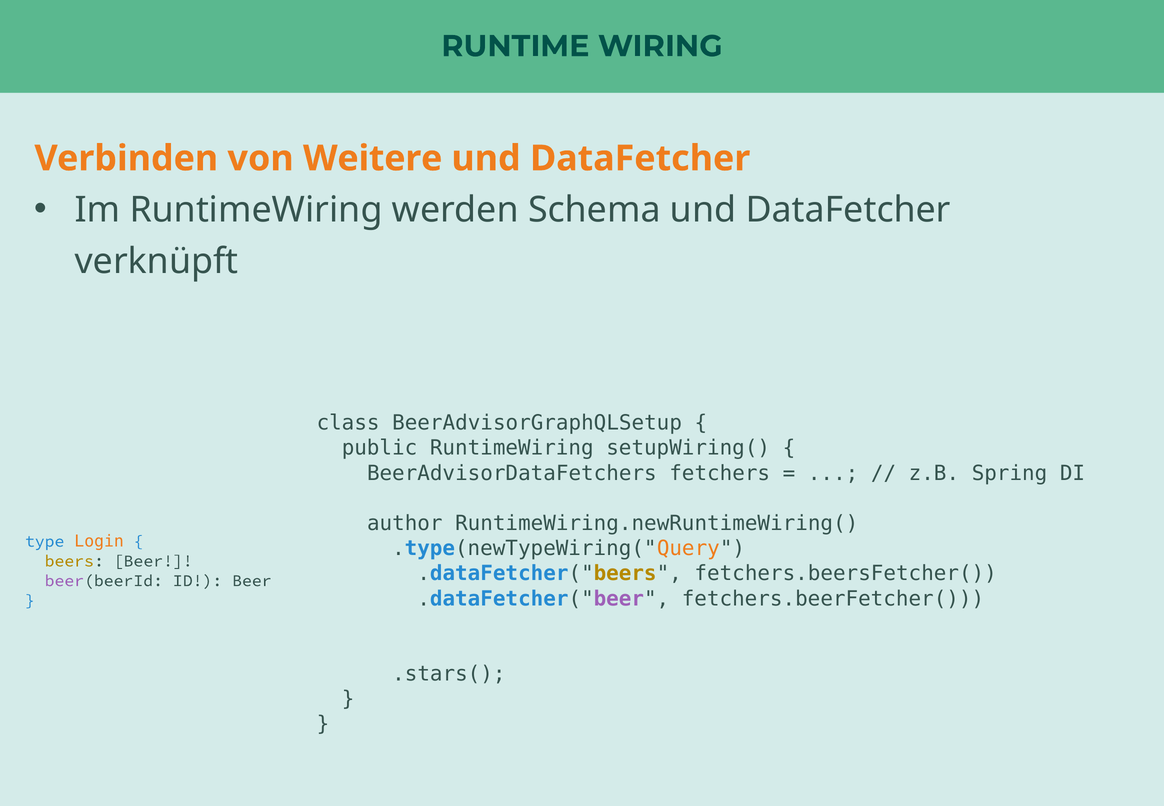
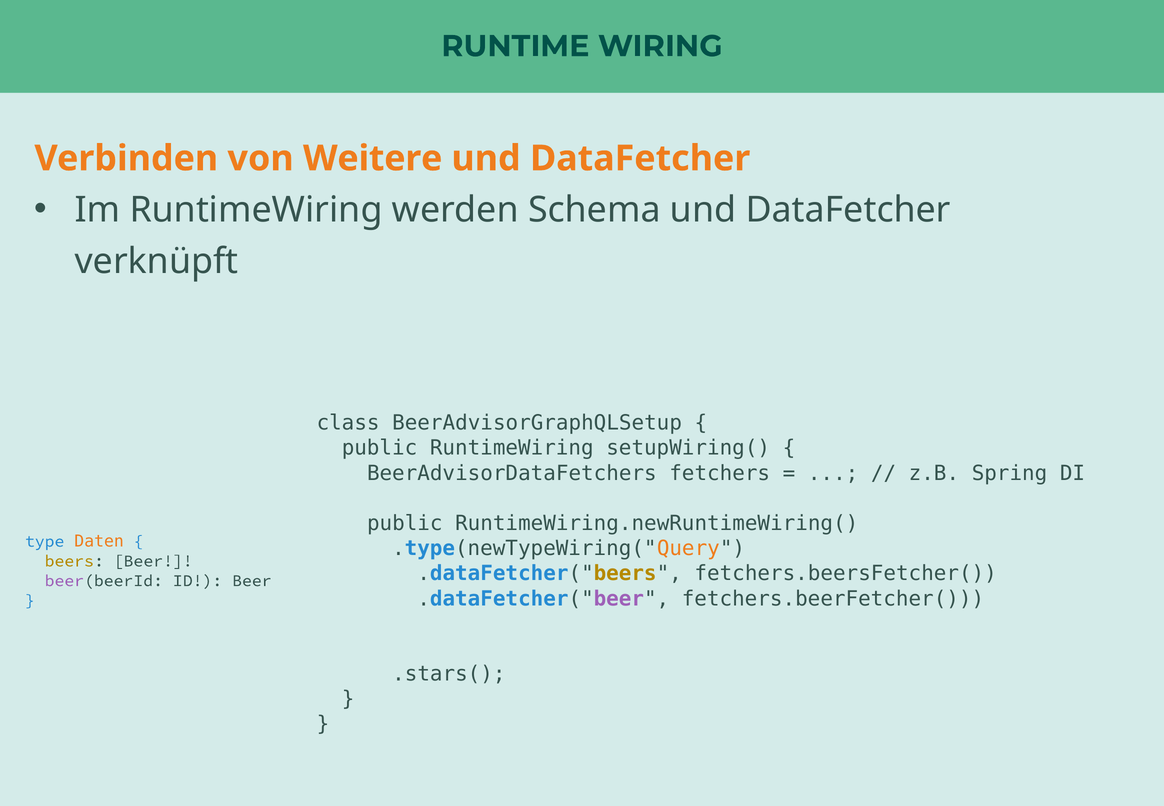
author at (405, 523): author -> public
Login: Login -> Daten
